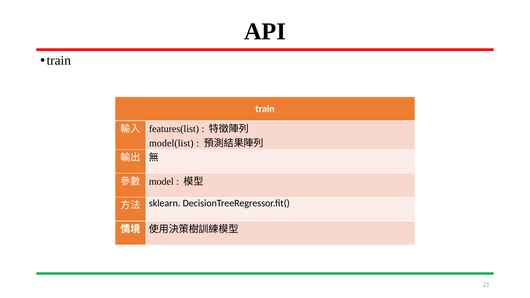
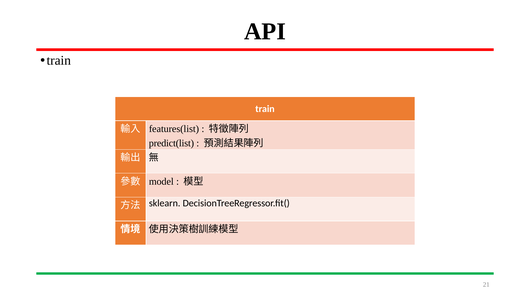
model(list: model(list -> predict(list
